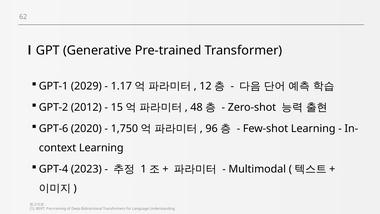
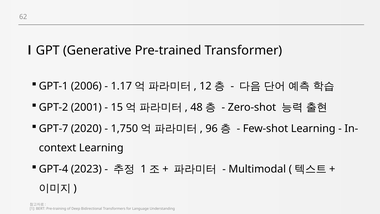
2029: 2029 -> 2006
2012: 2012 -> 2001
GPT-6: GPT-6 -> GPT-7
